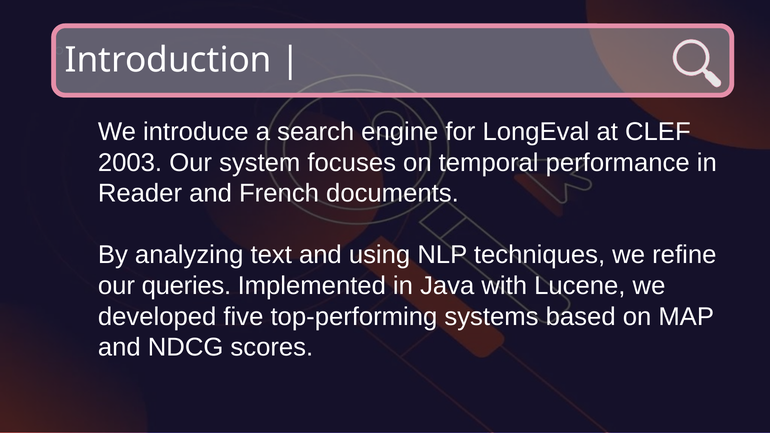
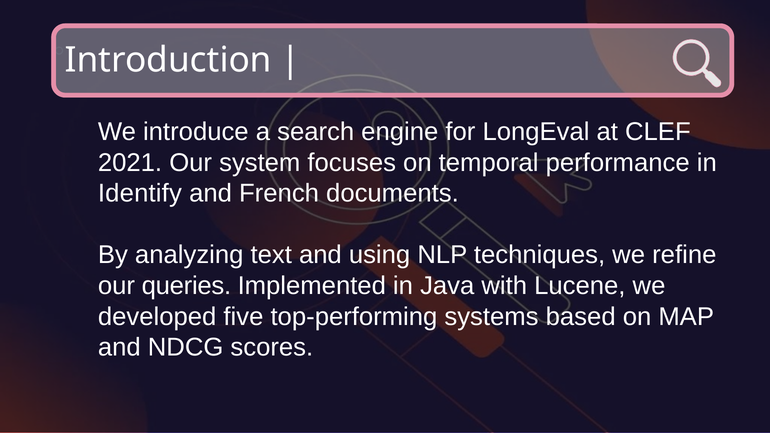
2003: 2003 -> 2021
Reader: Reader -> Identify
